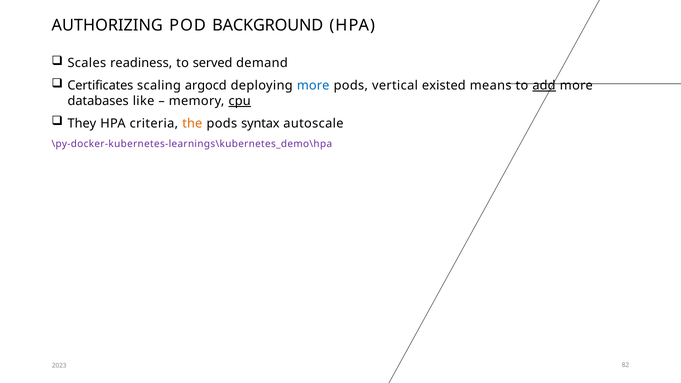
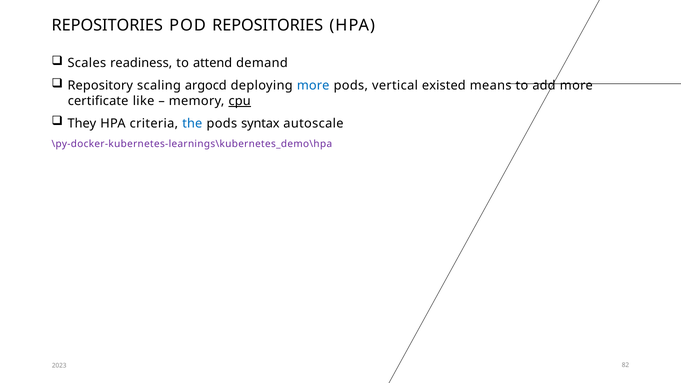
AUTHORIZING at (107, 25): AUTHORIZING -> REPOSITORIES
POD BACKGROUND: BACKGROUND -> REPOSITORIES
served: served -> attend
Certificates: Certificates -> Repository
add underline: present -> none
databases: databases -> certificate
the colour: orange -> blue
